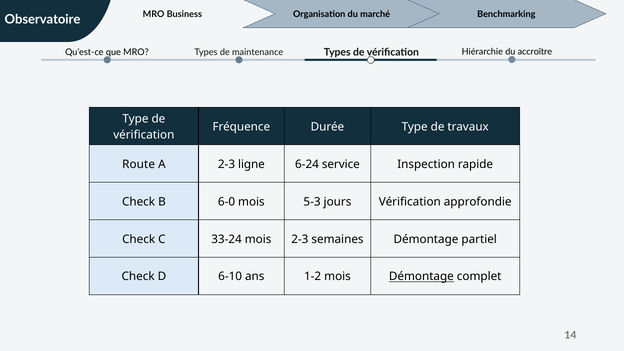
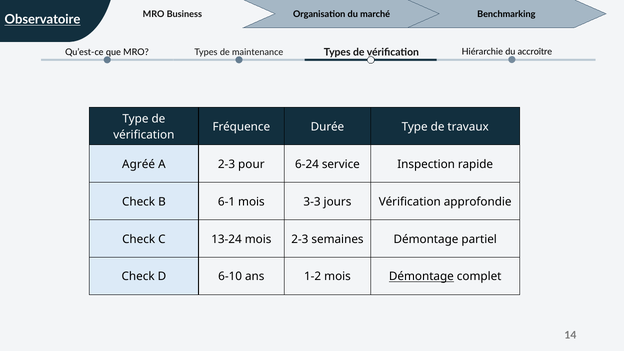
Observatoire underline: none -> present
Route: Route -> Agréé
ligne: ligne -> pour
6-0: 6-0 -> 6-1
5-3: 5-3 -> 3-3
33-24: 33-24 -> 13-24
